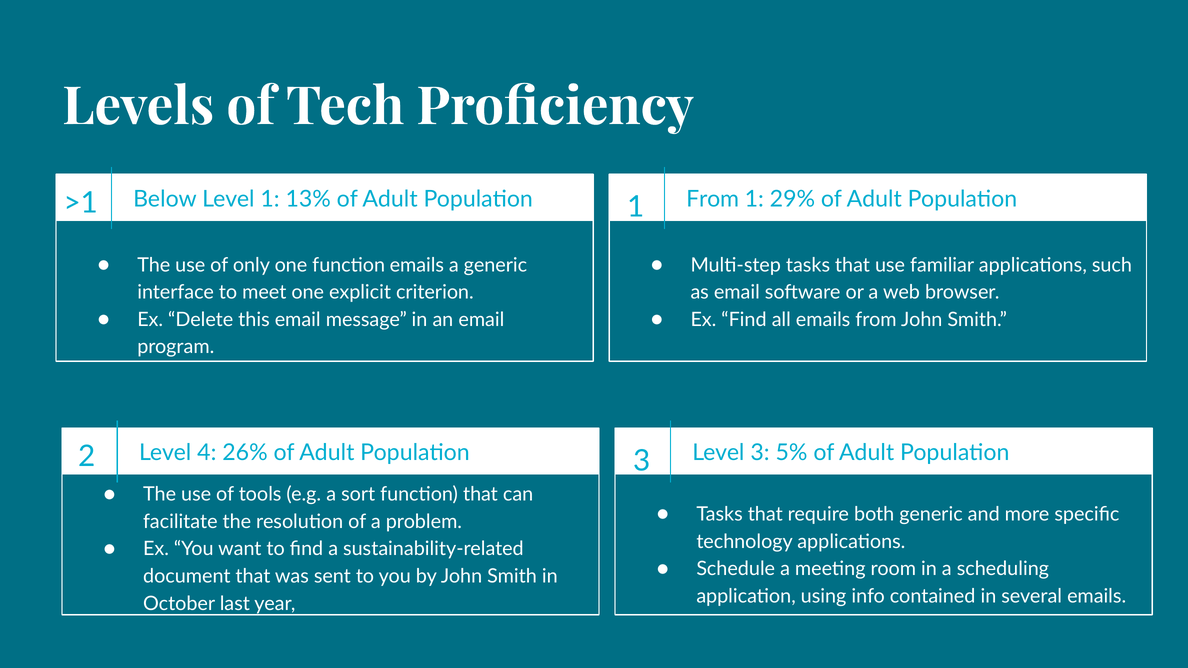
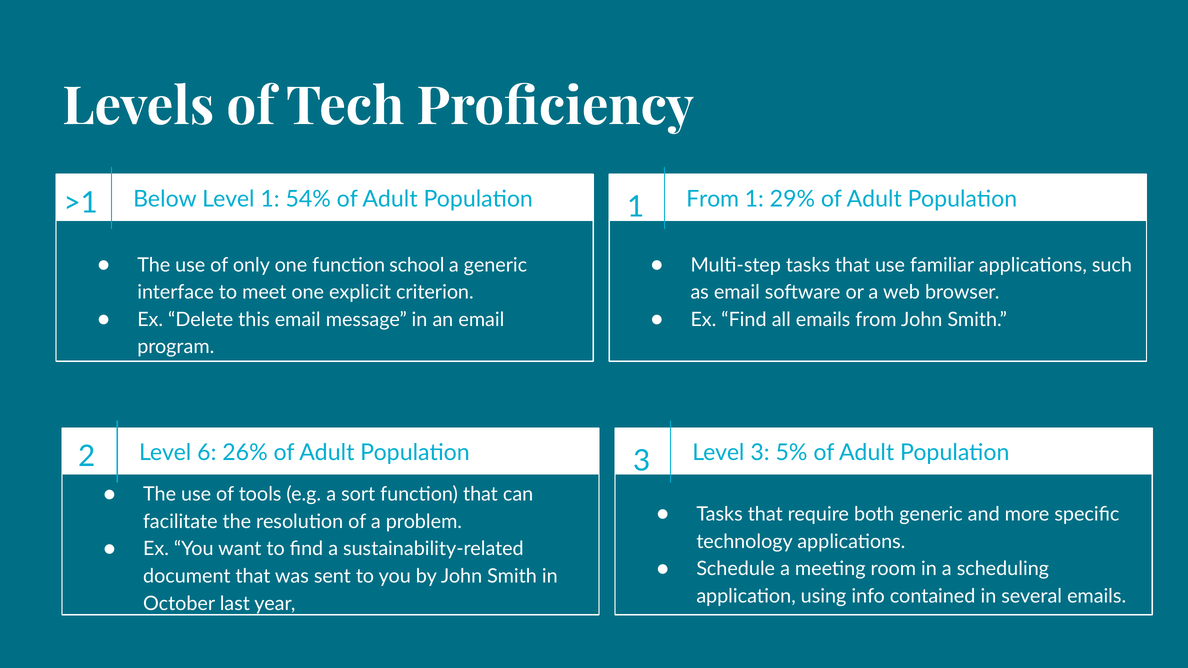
13%: 13% -> 54%
function emails: emails -> school
4: 4 -> 6
